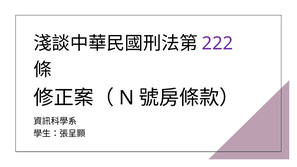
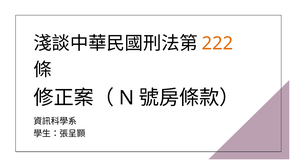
222 colour: purple -> orange
